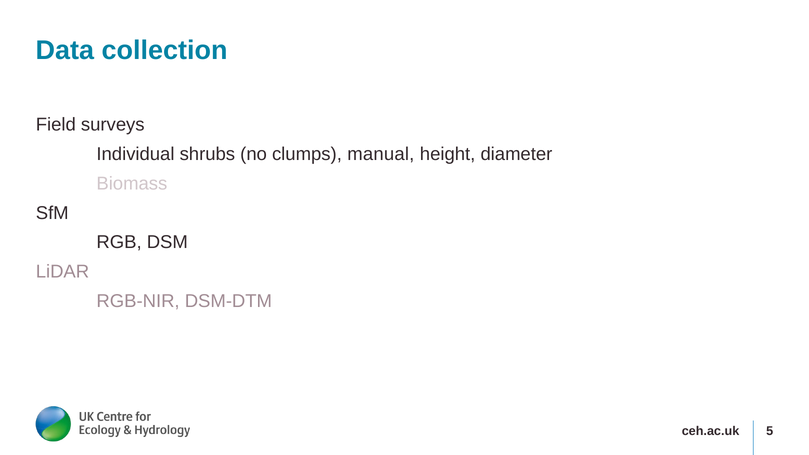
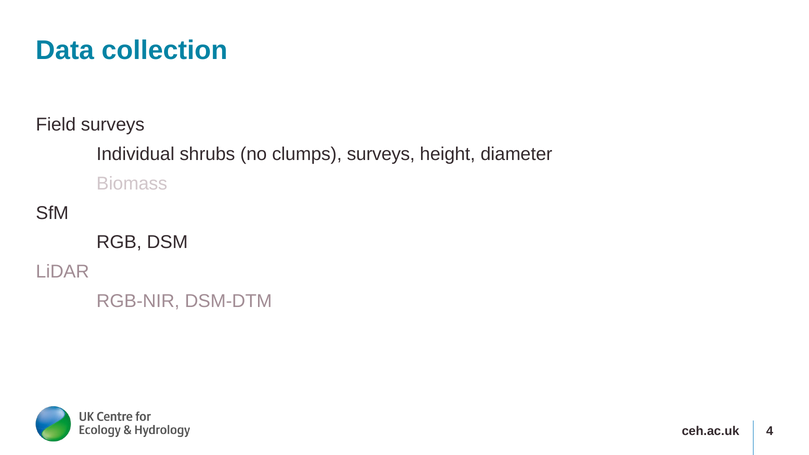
clumps manual: manual -> surveys
5: 5 -> 4
